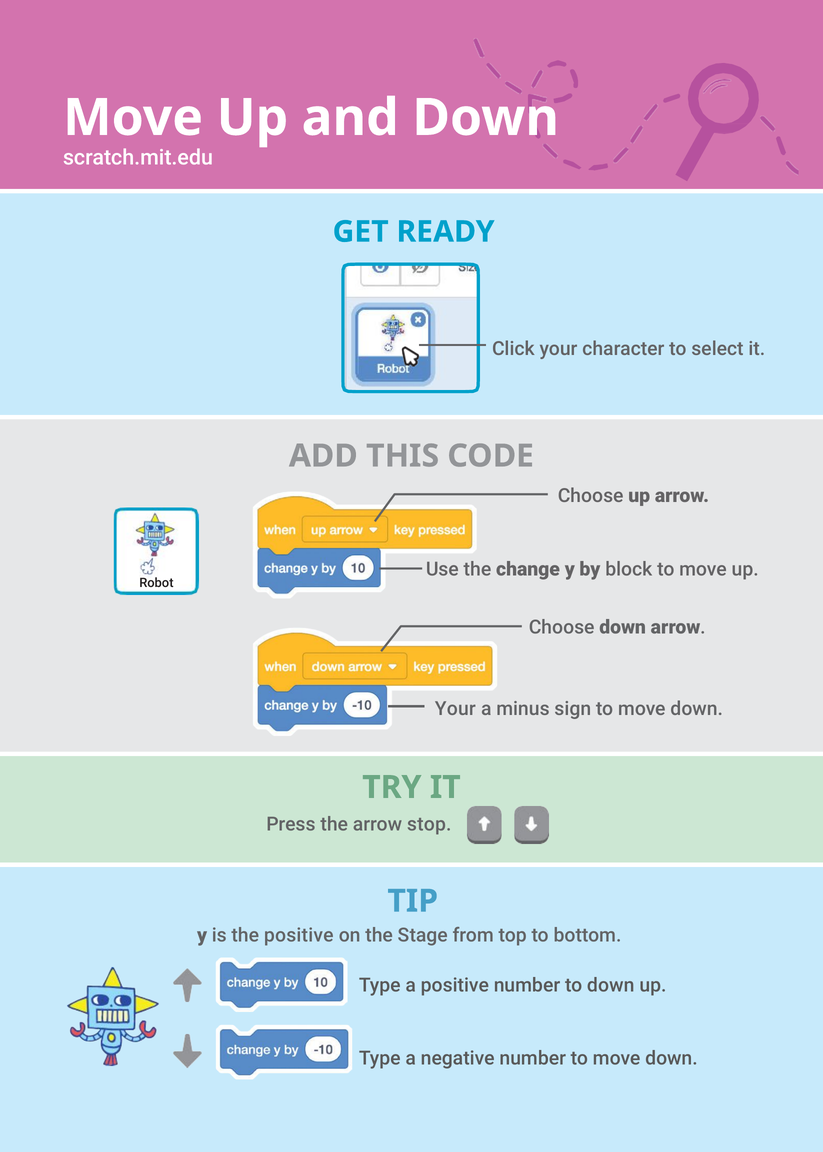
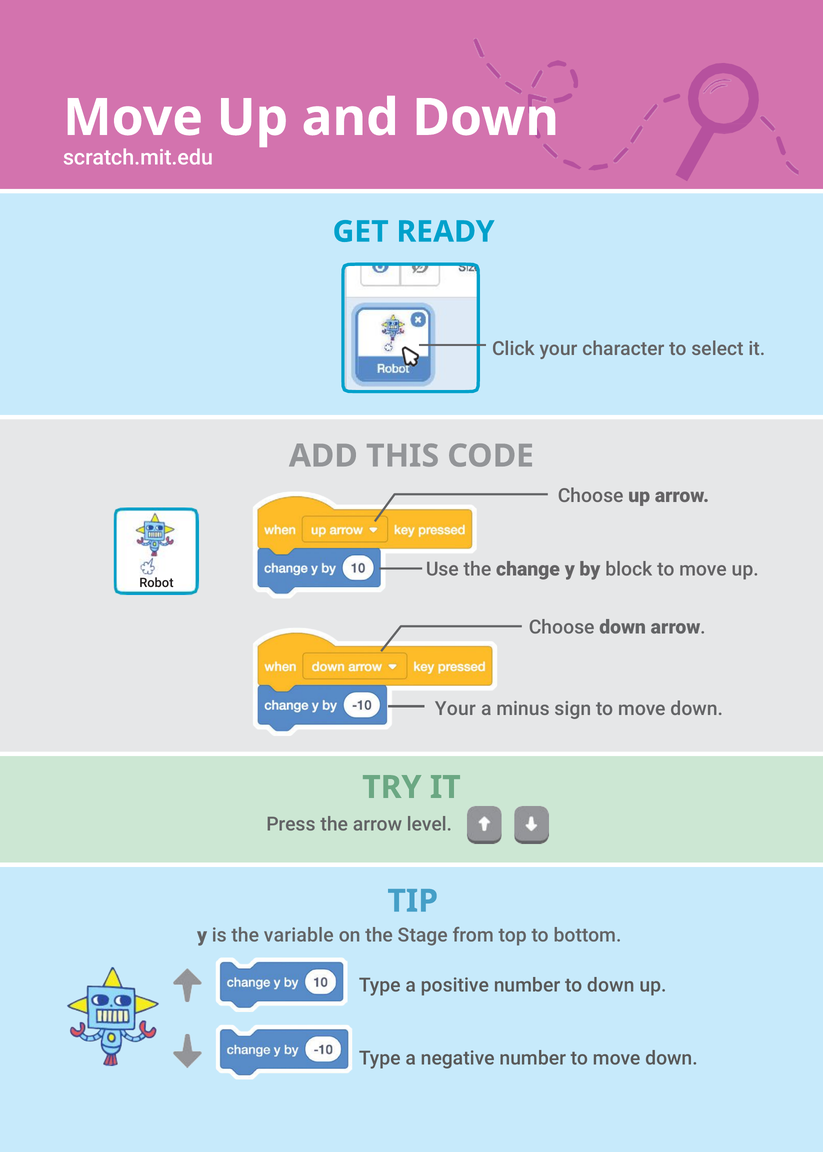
stop: stop -> level
the positive: positive -> variable
